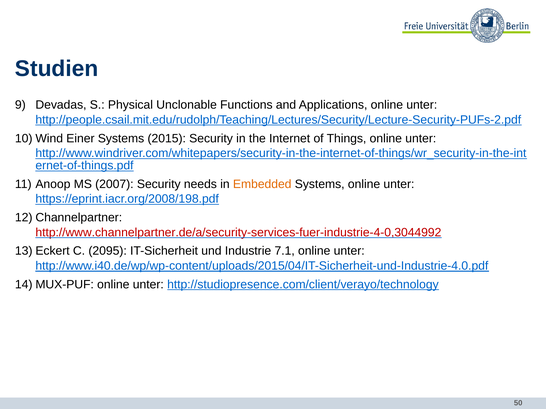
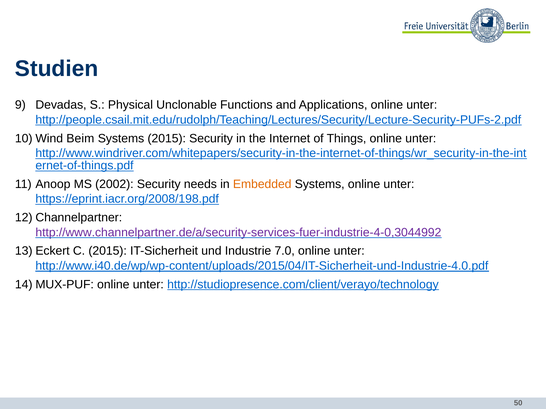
Einer: Einer -> Beim
2007: 2007 -> 2002
http://www.channelpartner.de/a/security-services-fuer-industrie-4-0,3044992 colour: red -> purple
C 2095: 2095 -> 2015
7.1: 7.1 -> 7.0
